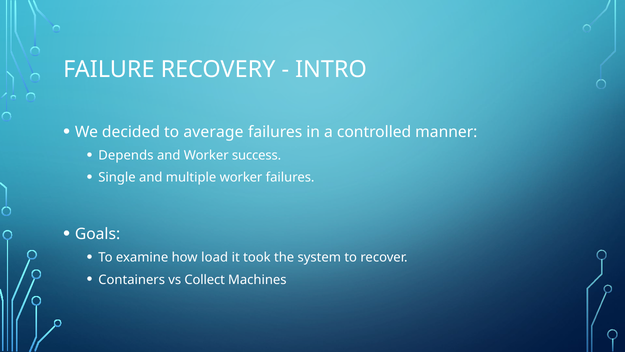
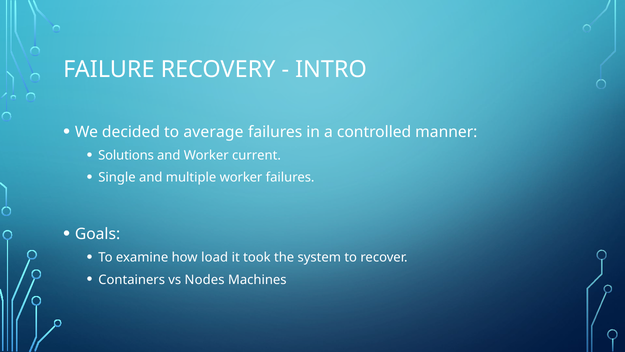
Depends: Depends -> Solutions
success: success -> current
Collect: Collect -> Nodes
